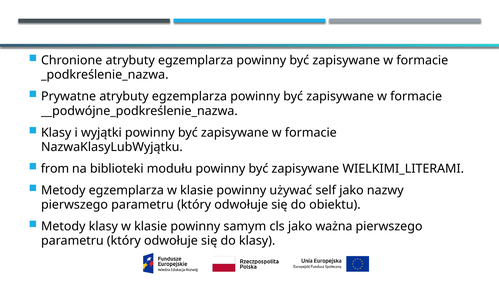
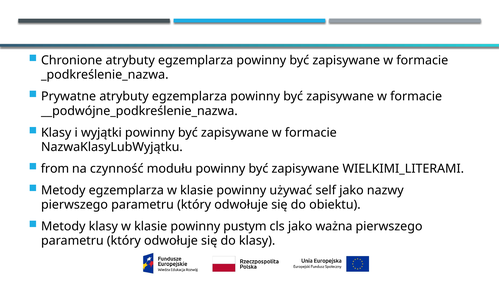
biblioteki: biblioteki -> czynność
samym: samym -> pustym
